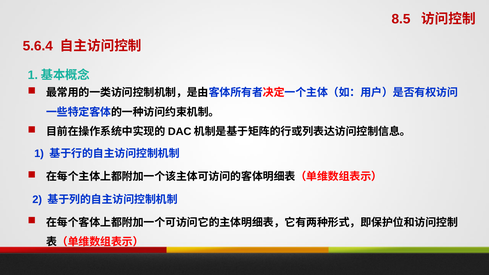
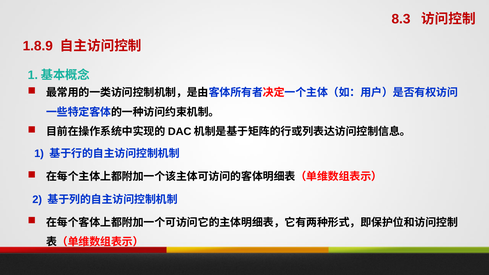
8.5: 8.5 -> 8.3
5.6.4: 5.6.4 -> 1.8.9
